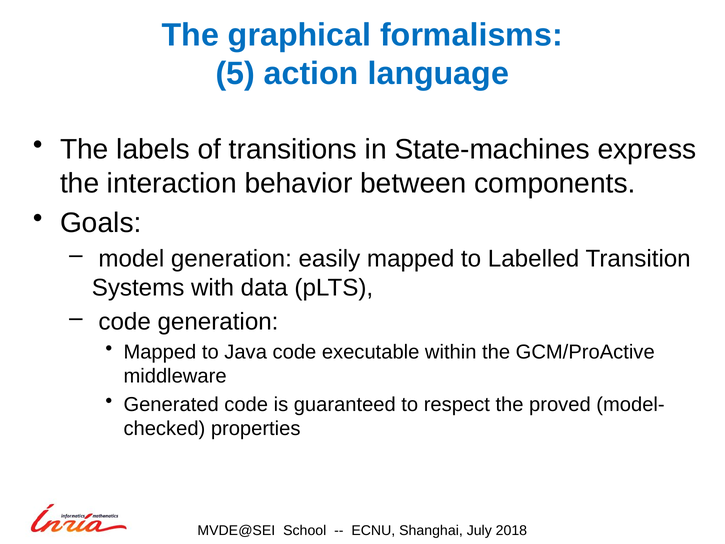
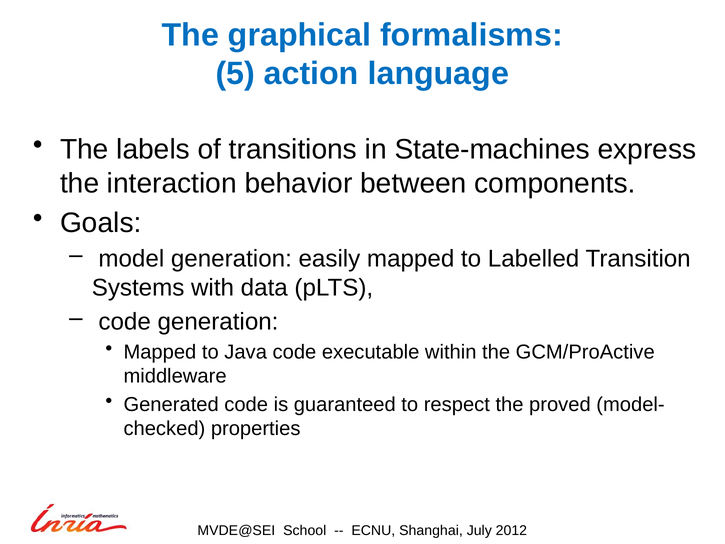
2018: 2018 -> 2012
